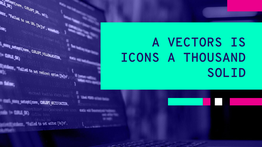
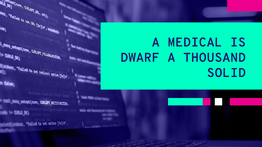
VECTORS: VECTORS -> MEDICAL
ICONS: ICONS -> DWARF
